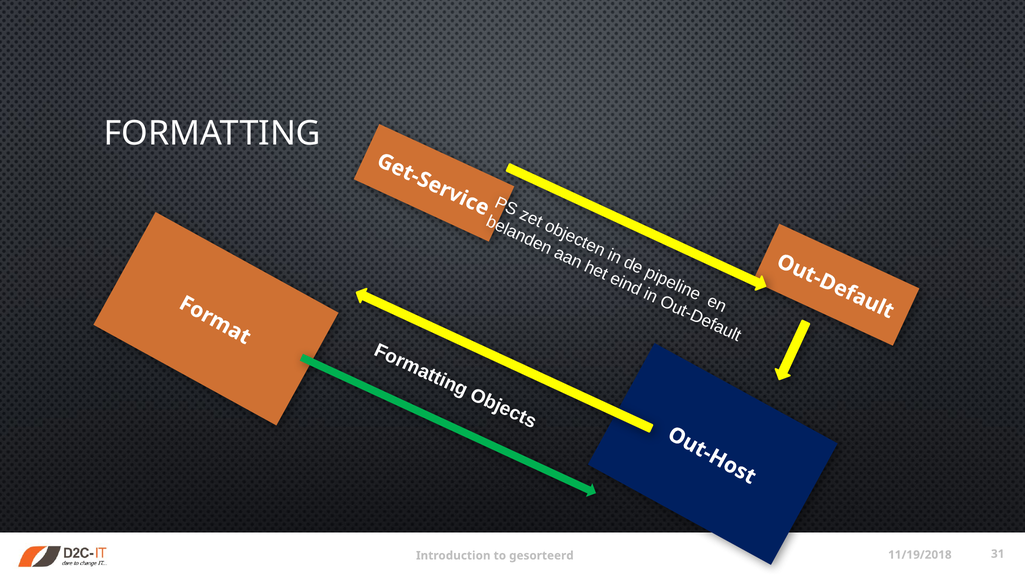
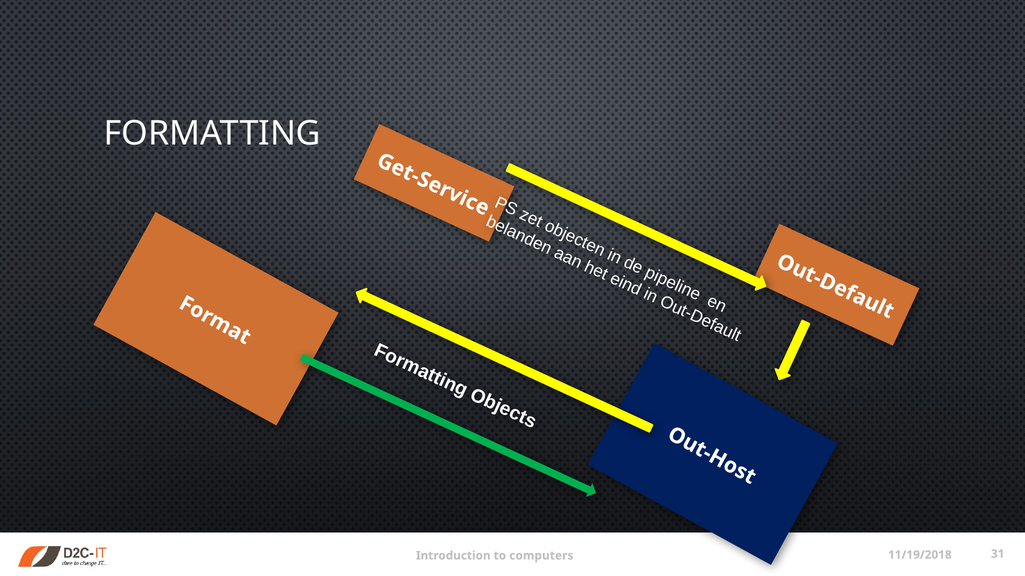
gesorteerd: gesorteerd -> computers
